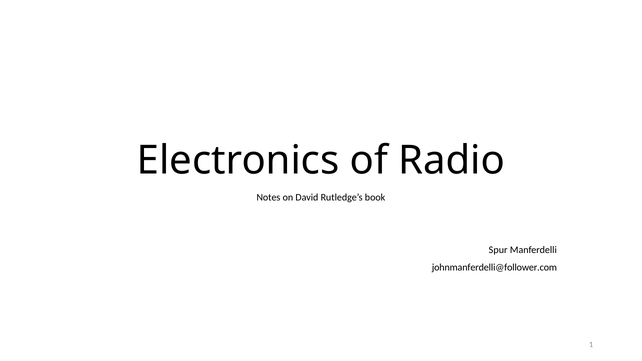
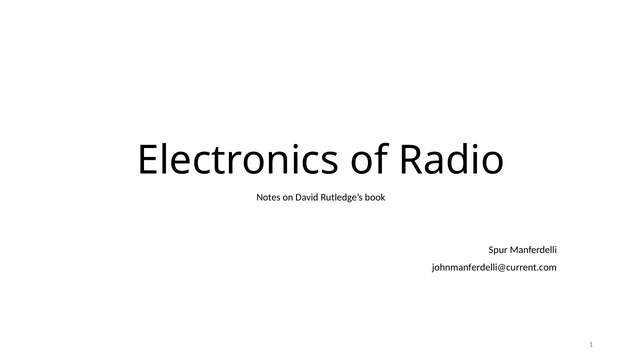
johnmanferdelli@follower.com: johnmanferdelli@follower.com -> johnmanferdelli@current.com
